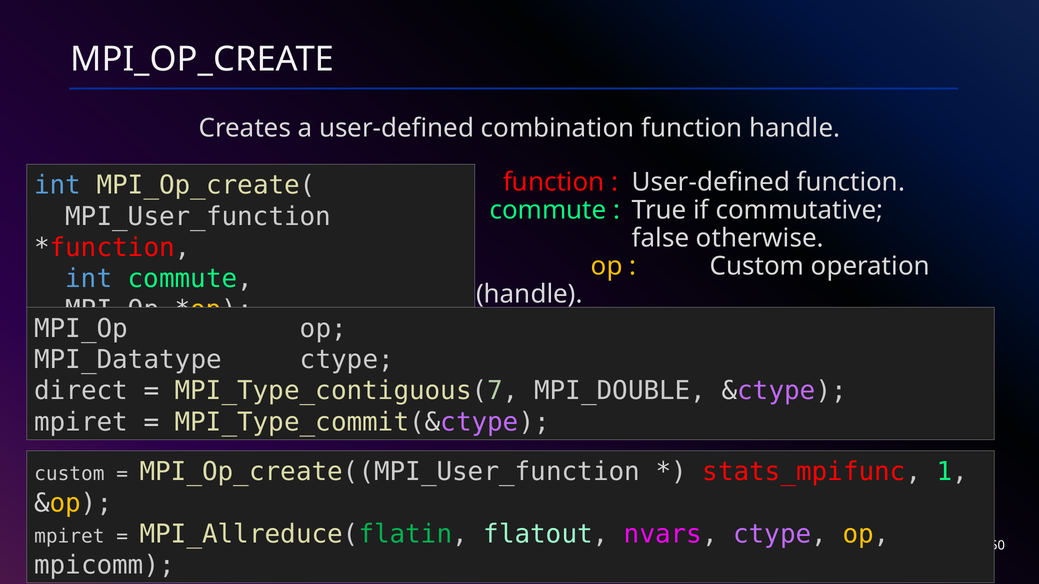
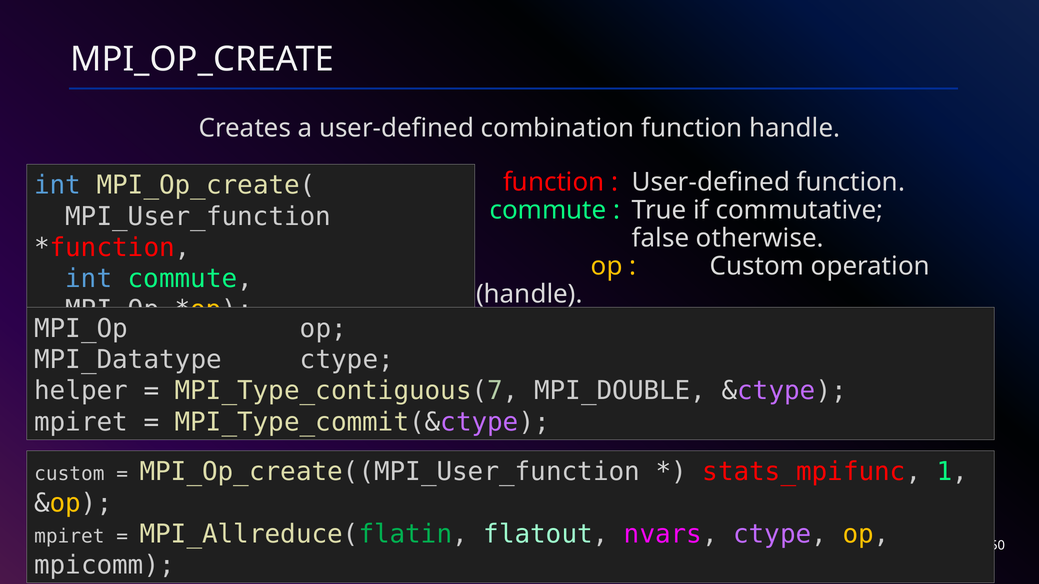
direct: direct -> helper
